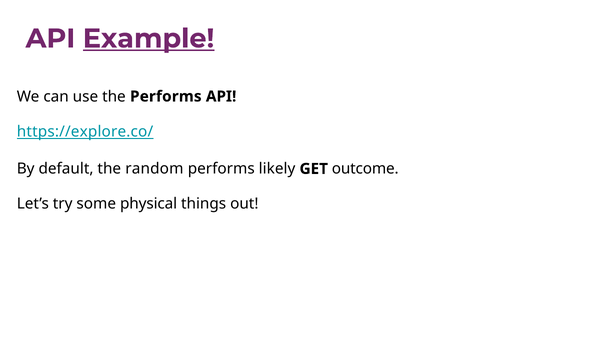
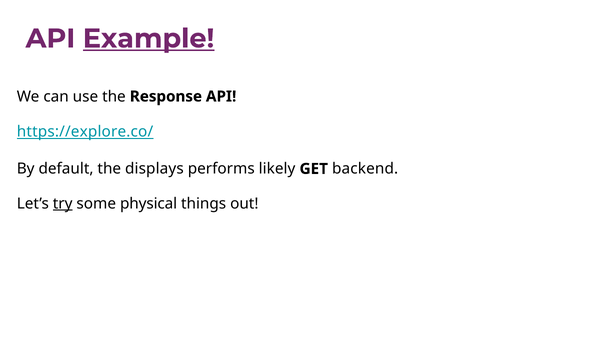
the Performs: Performs -> Response
random: random -> displays
outcome: outcome -> backend
try underline: none -> present
